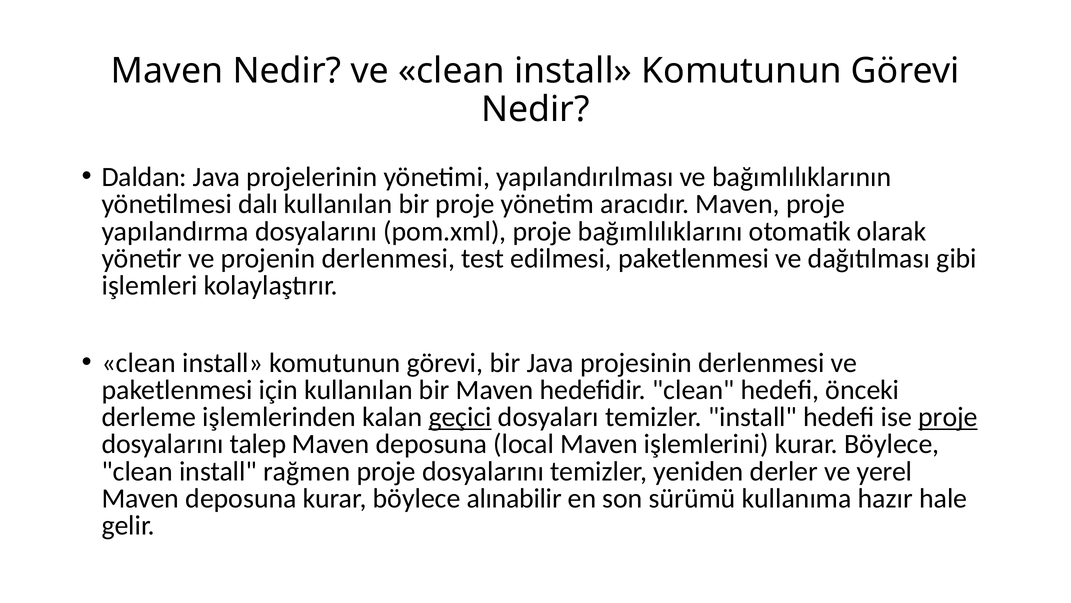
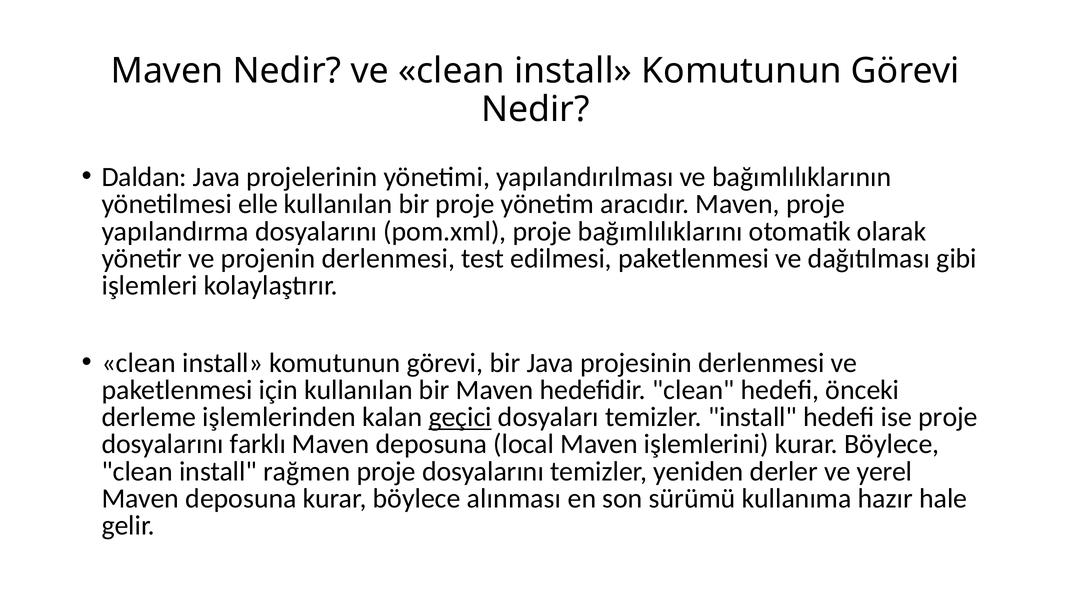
dalı: dalı -> elle
proje at (948, 417) underline: present -> none
talep: talep -> farklı
alınabilir: alınabilir -> alınması
